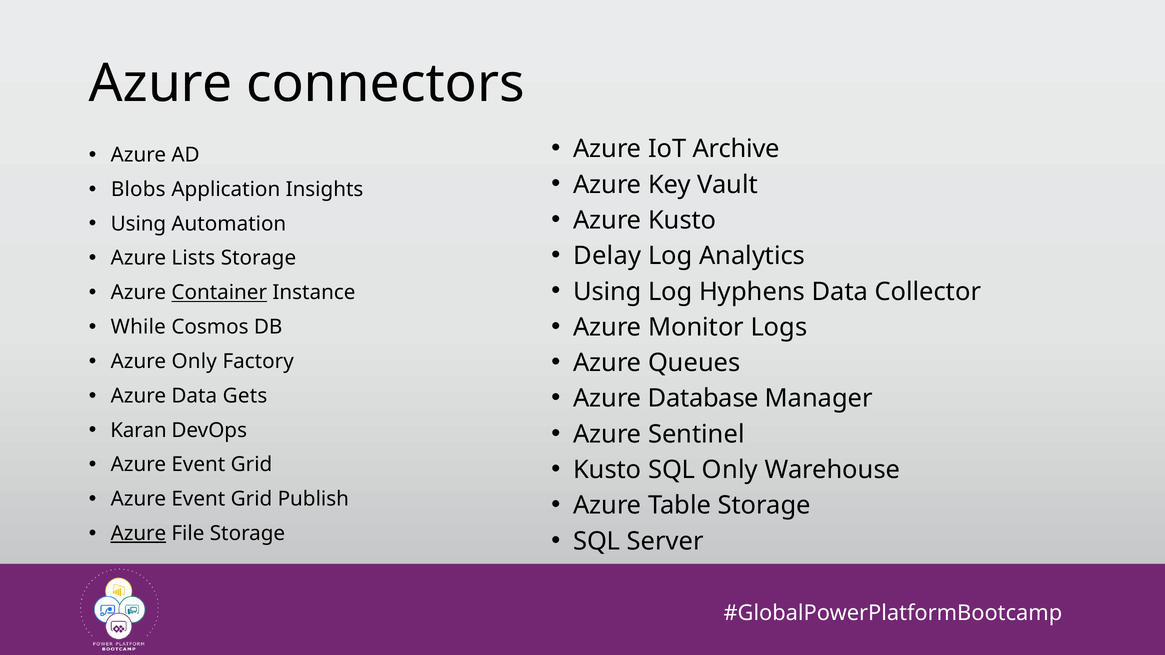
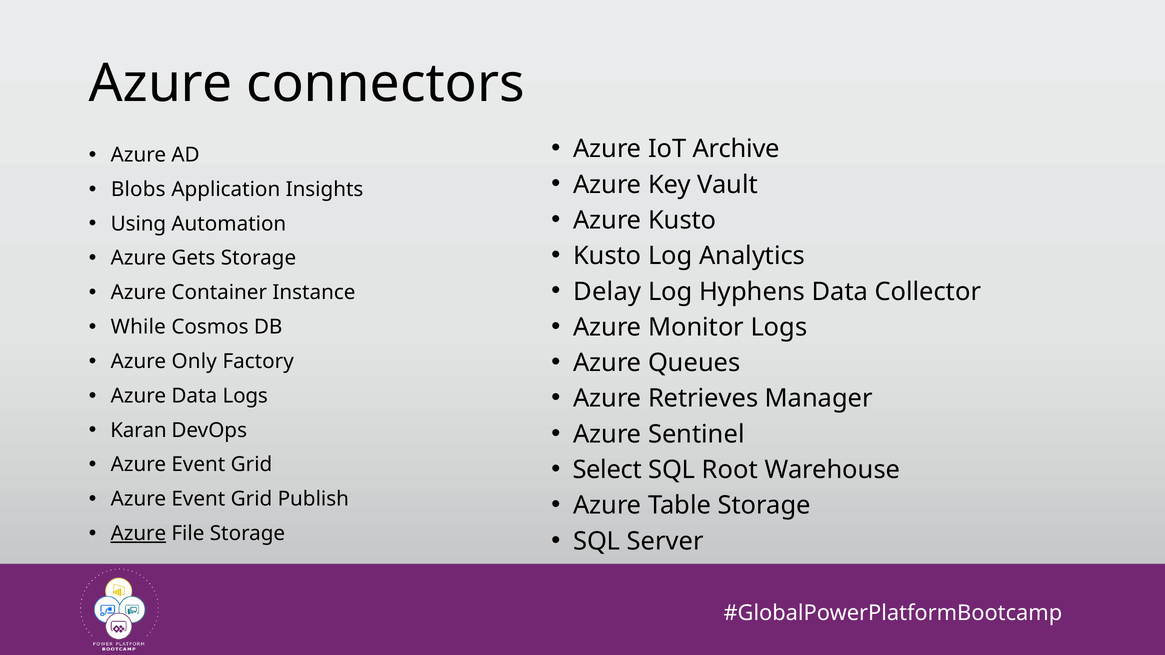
Delay at (607, 256): Delay -> Kusto
Lists: Lists -> Gets
Using at (607, 292): Using -> Delay
Container underline: present -> none
Data Gets: Gets -> Logs
Database: Database -> Retrieves
Kusto at (607, 470): Kusto -> Select
SQL Only: Only -> Root
